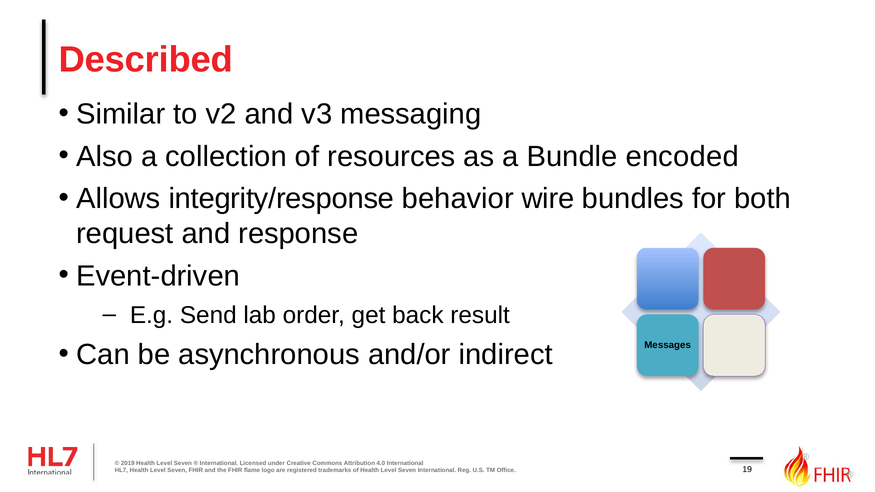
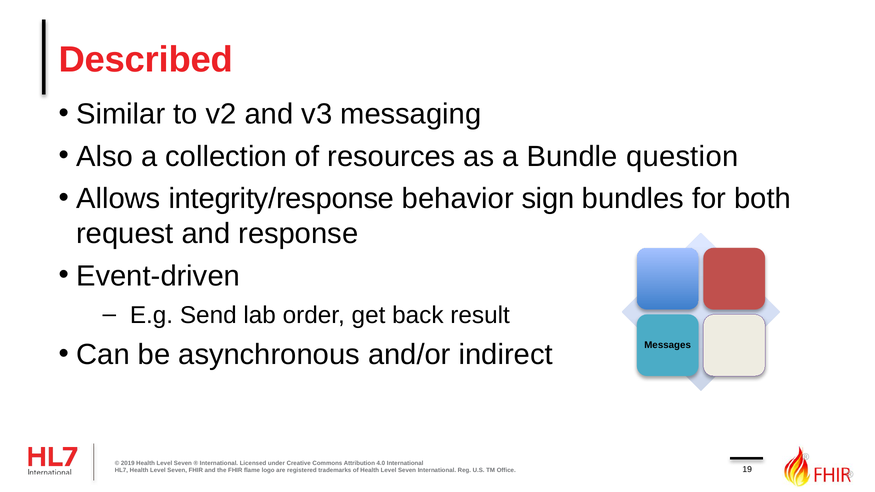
encoded: encoded -> question
wire: wire -> sign
